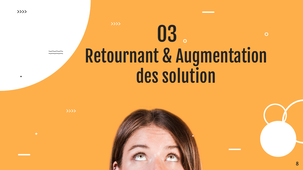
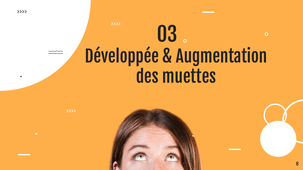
Retournant: Retournant -> Développée
solution: solution -> muettes
